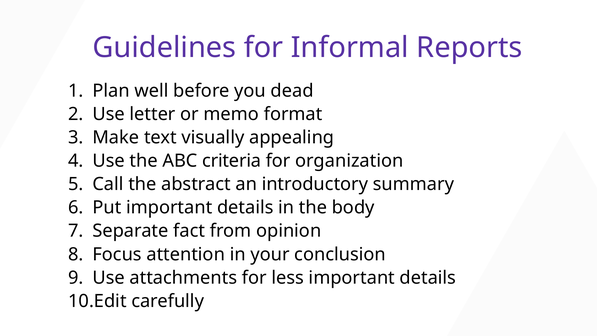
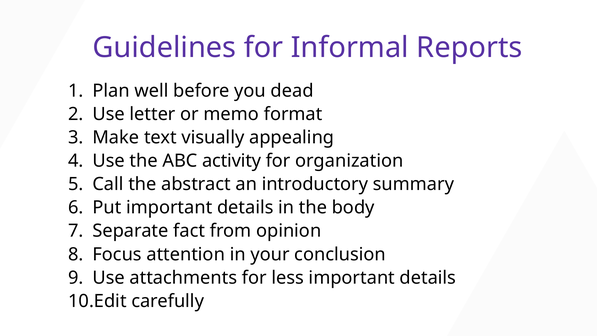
criteria: criteria -> activity
